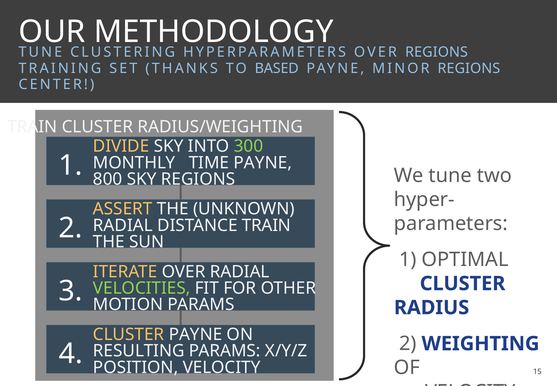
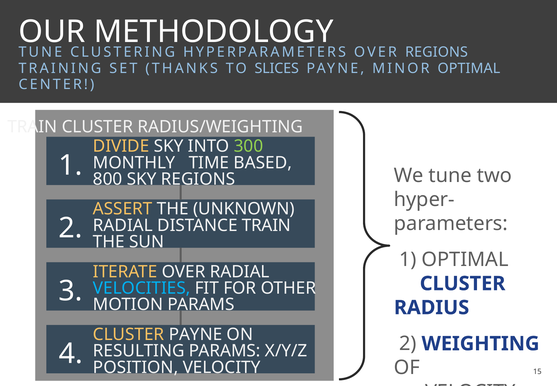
BASED: BASED -> SLICES
MINOR REGIONS: REGIONS -> OPTIMAL
TIME PAYNE: PAYNE -> BASED
VELOCITIES colour: light green -> light blue
